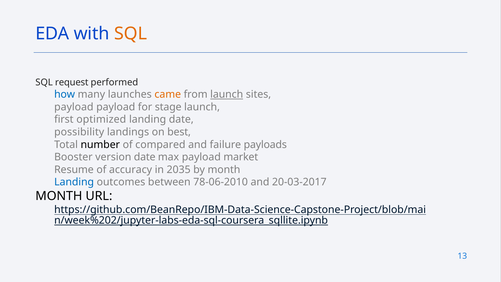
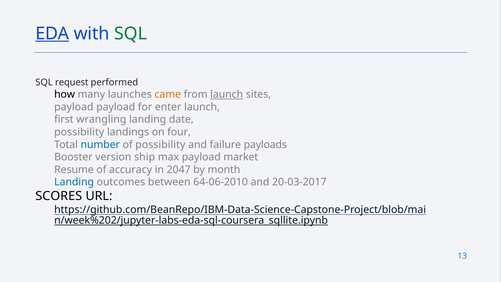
EDA underline: none -> present
SQL at (131, 33) colour: orange -> green
how colour: blue -> black
stage: stage -> enter
optimized: optimized -> wrangling
best: best -> four
number colour: black -> blue
of compared: compared -> possibility
version date: date -> ship
2035: 2035 -> 2047
78-06-2010: 78-06-2010 -> 64-06-2010
MONTH at (59, 196): MONTH -> SCORES
